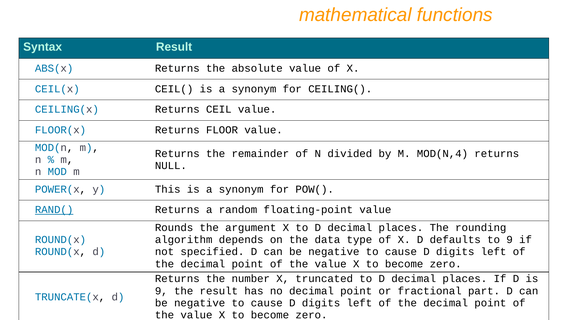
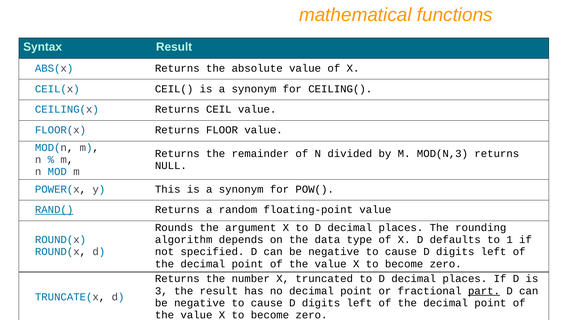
MOD(N,4: MOD(N,4 -> MOD(N,3
to 9: 9 -> 1
9 at (161, 290): 9 -> 3
part underline: none -> present
